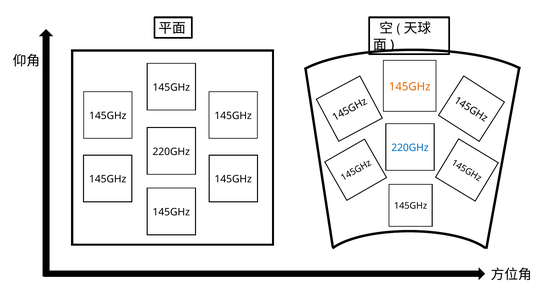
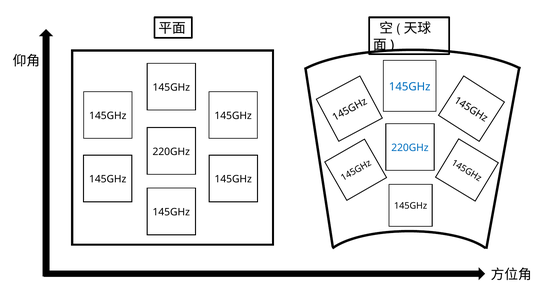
145GHz at (410, 87) colour: orange -> blue
